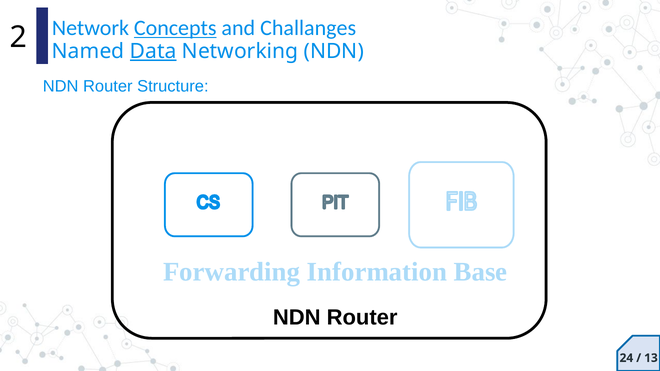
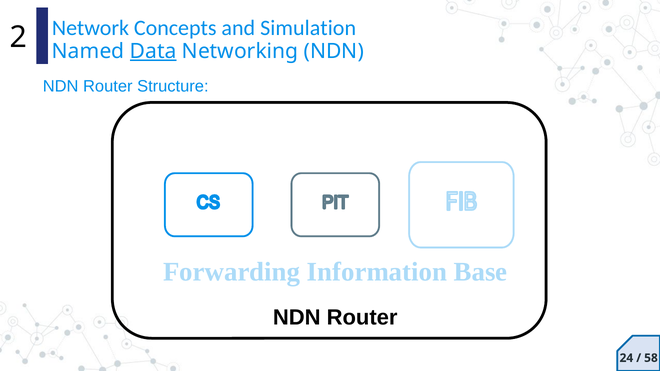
Concepts underline: present -> none
Challanges: Challanges -> Simulation
13: 13 -> 58
